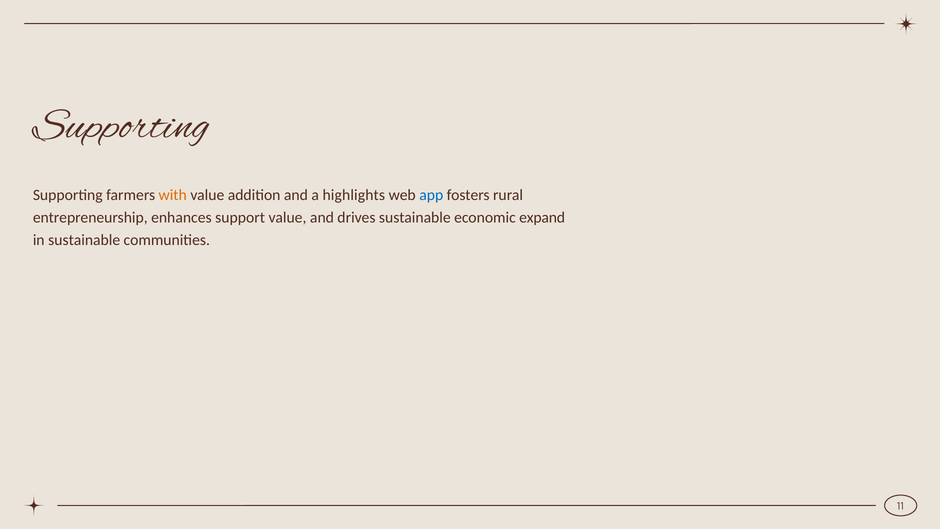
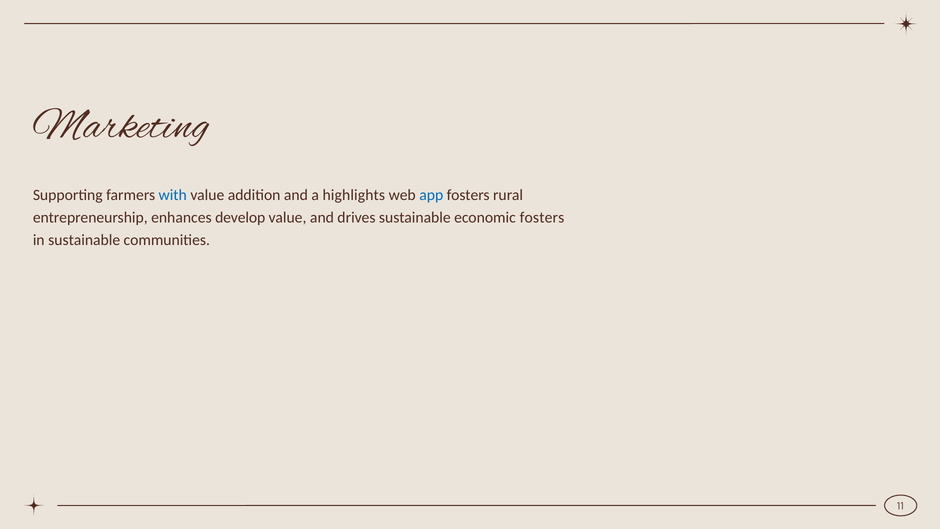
Supporting at (121, 123): Supporting -> Marketing
with colour: orange -> blue
support: support -> develop
economic expand: expand -> fosters
